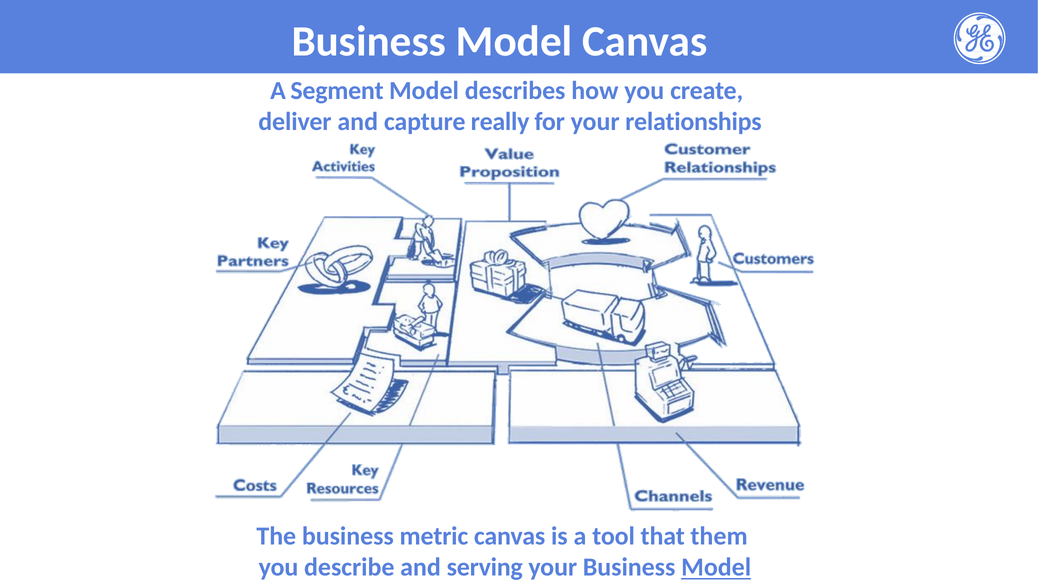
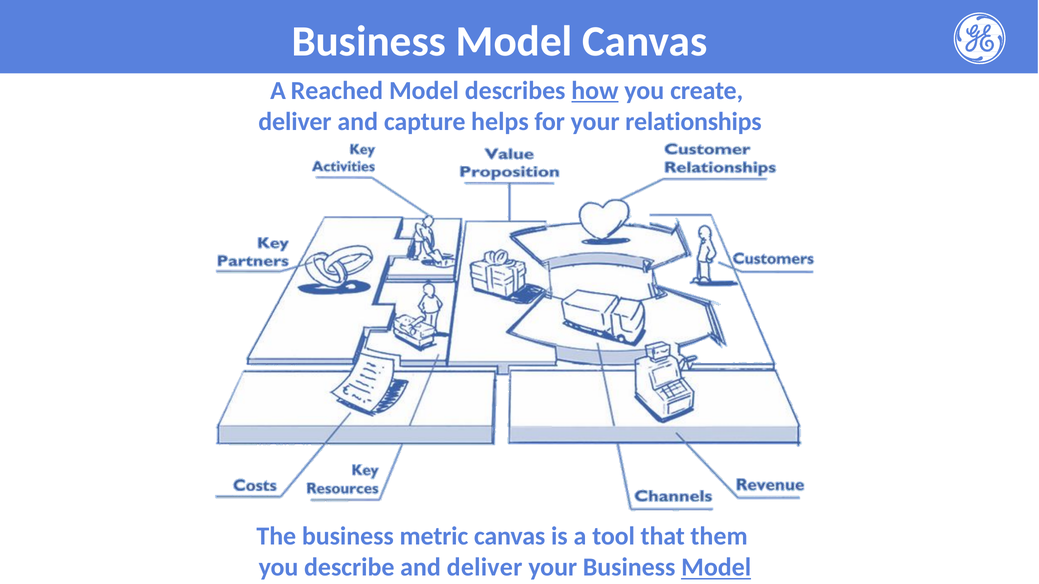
Segment: Segment -> Reached
how underline: none -> present
really: really -> helps
and serving: serving -> deliver
